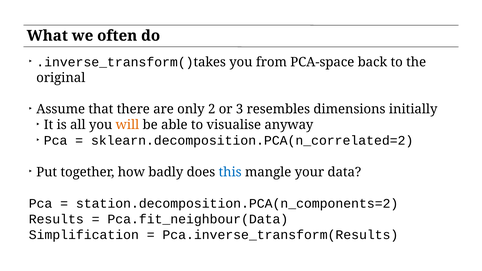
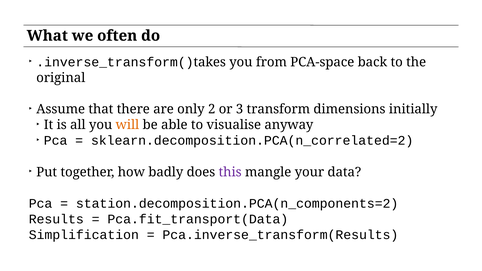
resembles: resembles -> transform
this colour: blue -> purple
Pca.fit_neighbour(Data: Pca.fit_neighbour(Data -> Pca.fit_transport(Data
